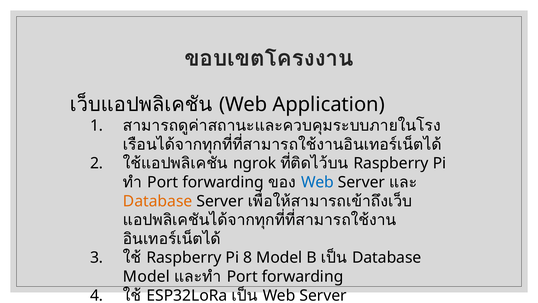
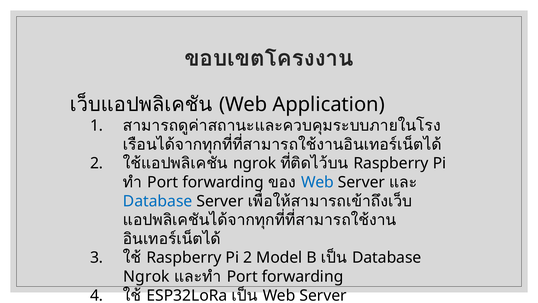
Database at (158, 201) colour: orange -> blue
Pi 8: 8 -> 2
Model at (146, 276): Model -> Ngrok
